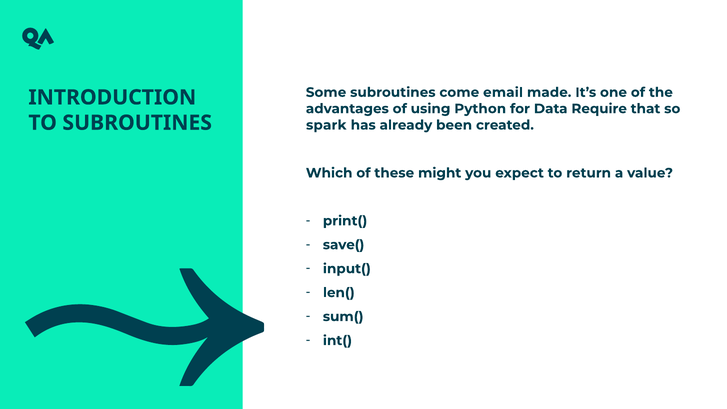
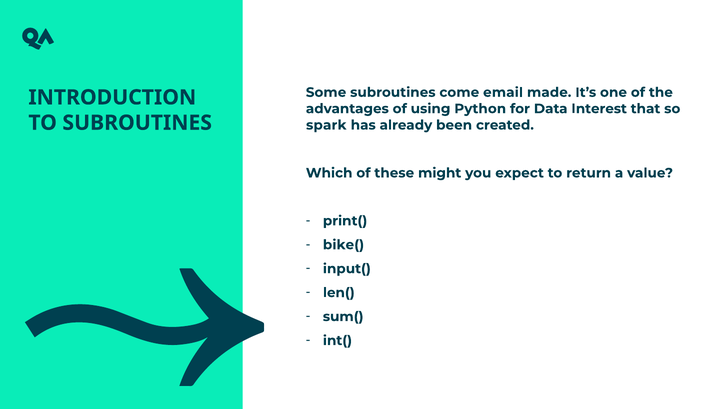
Require: Require -> Interest
save(: save( -> bike(
